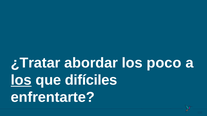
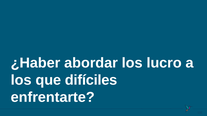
¿Tratar: ¿Tratar -> ¿Haber
poco: poco -> lucro
los at (21, 80) underline: present -> none
